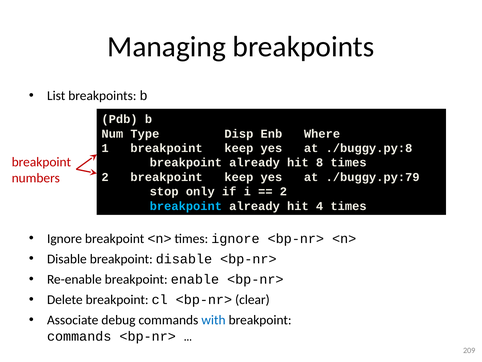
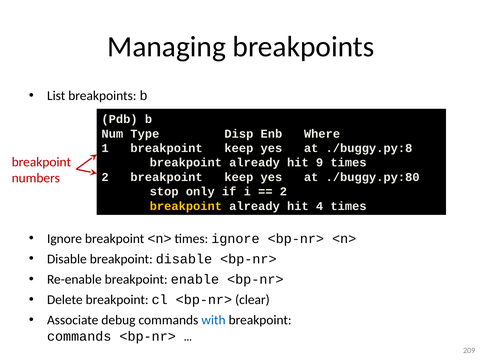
8: 8 -> 9
./buggy.py:79: ./buggy.py:79 -> ./buggy.py:80
breakpoint at (186, 206) colour: light blue -> yellow
